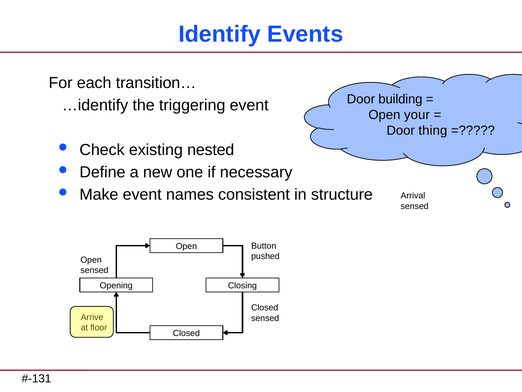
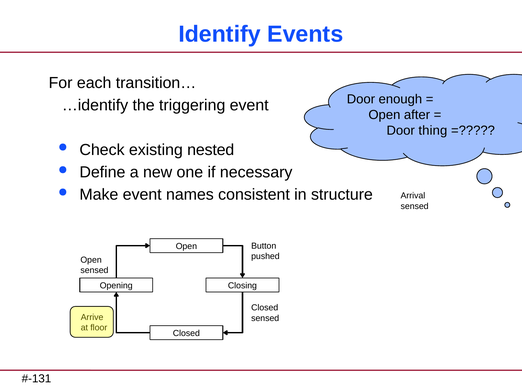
building: building -> enough
your: your -> after
